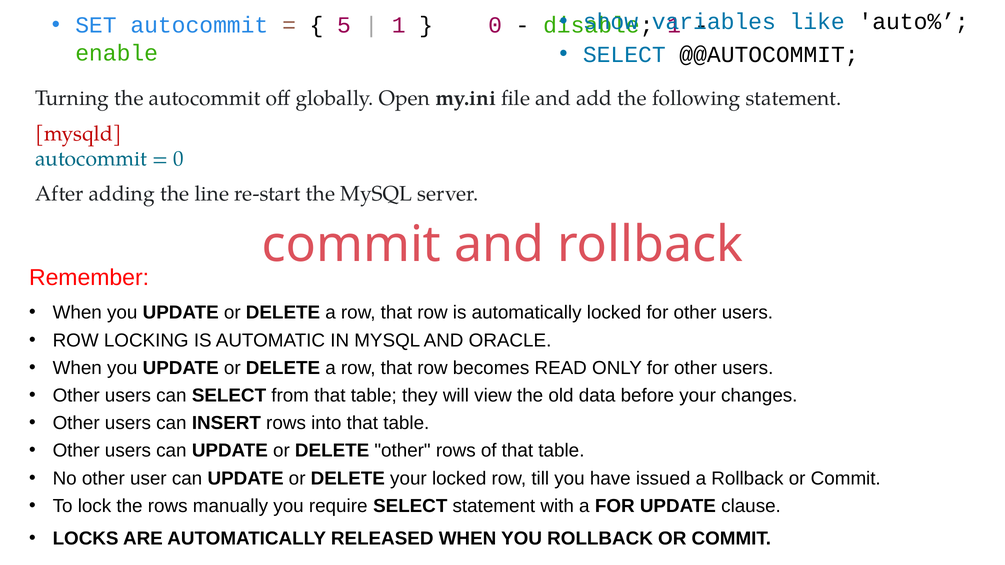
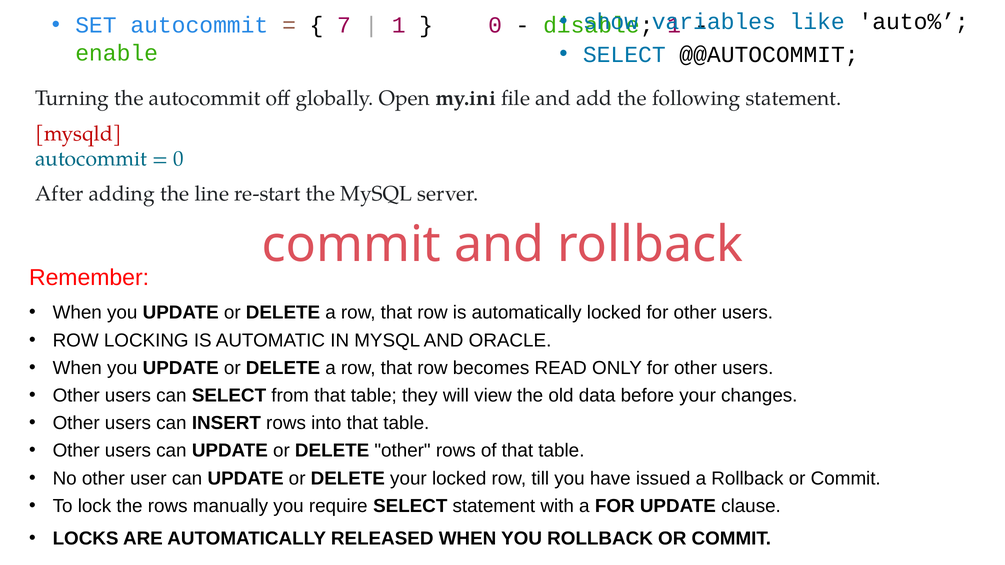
5: 5 -> 7
